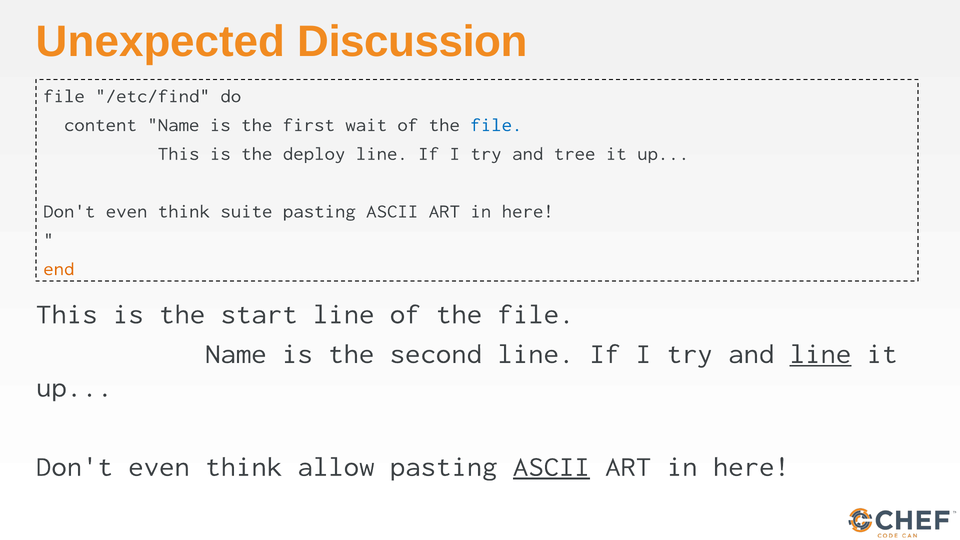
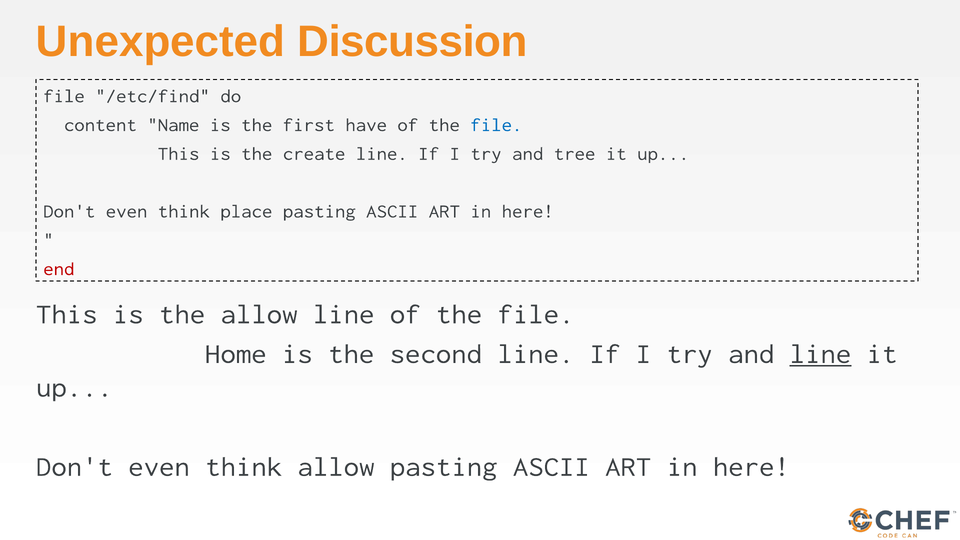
wait: wait -> have
deploy: deploy -> create
suite: suite -> place
end colour: orange -> red
the start: start -> allow
Name at (236, 354): Name -> Home
ASCII at (551, 467) underline: present -> none
